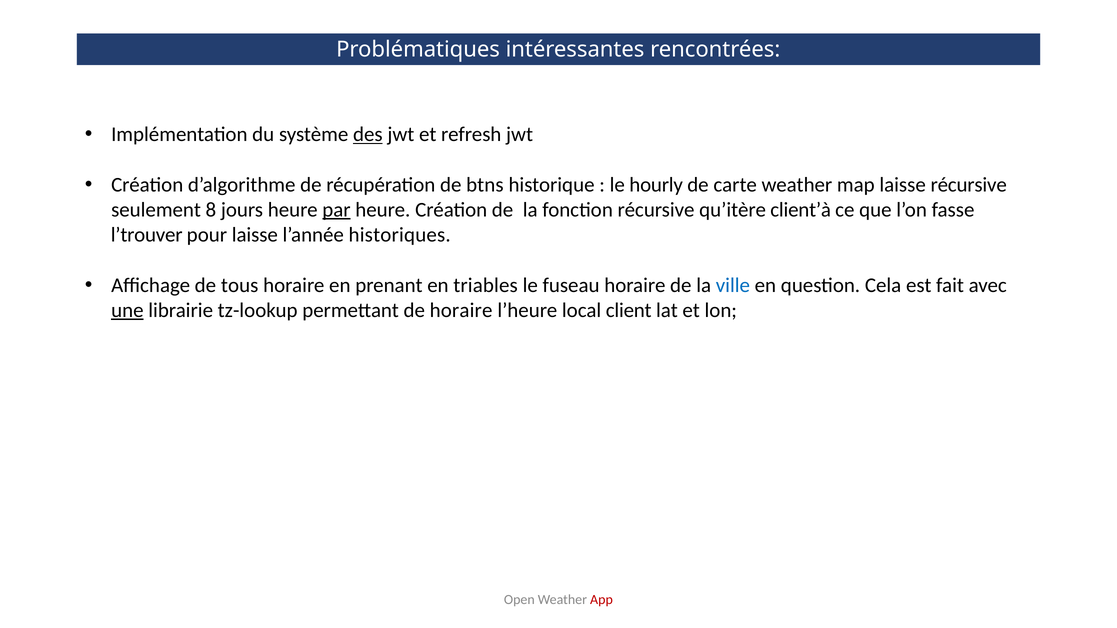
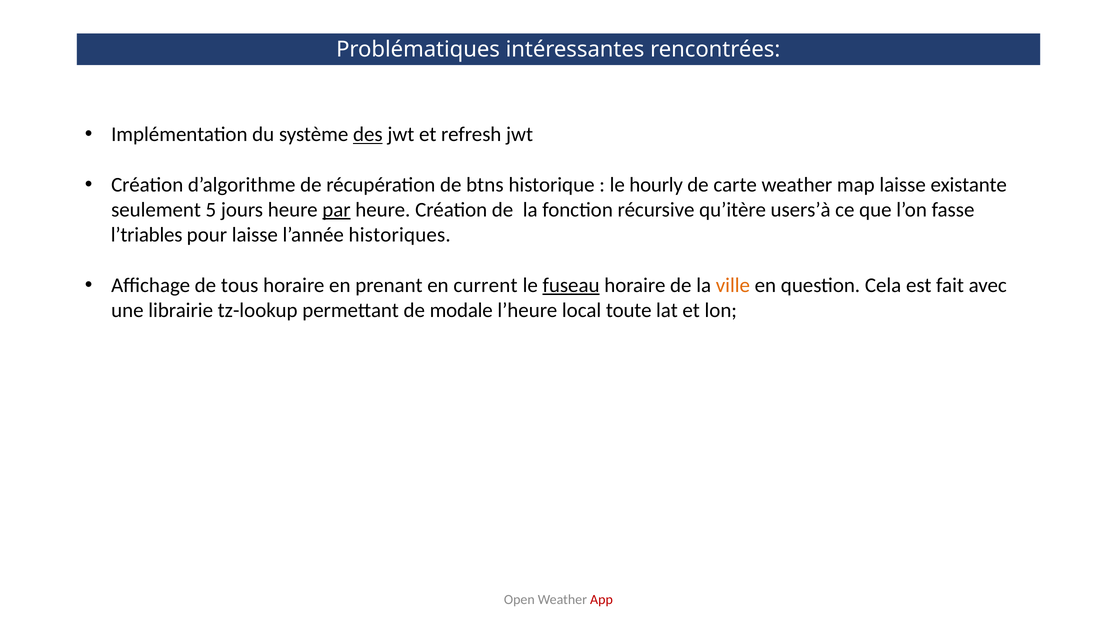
laisse récursive: récursive -> existante
8: 8 -> 5
client’à: client’à -> users’à
l’trouver: l’trouver -> l’triables
triables: triables -> current
fuseau underline: none -> present
ville colour: blue -> orange
une underline: present -> none
de horaire: horaire -> modale
client: client -> toute
